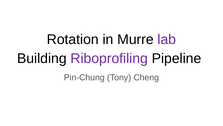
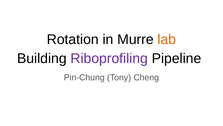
lab colour: purple -> orange
